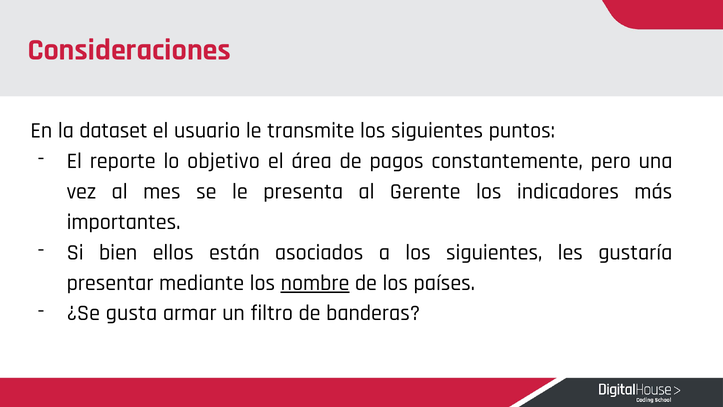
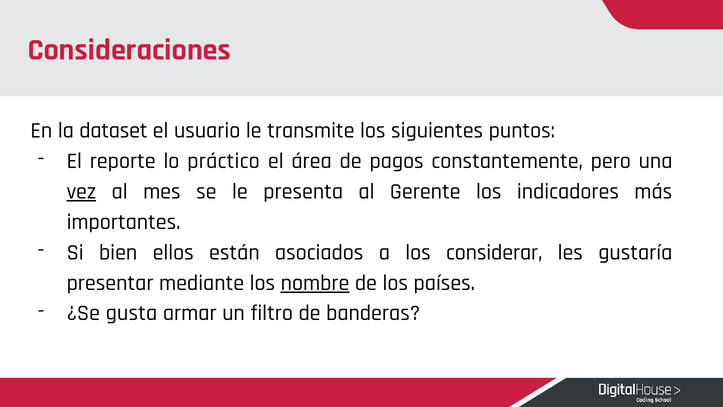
objetivo: objetivo -> práctico
vez underline: none -> present
a los siguientes: siguientes -> considerar
